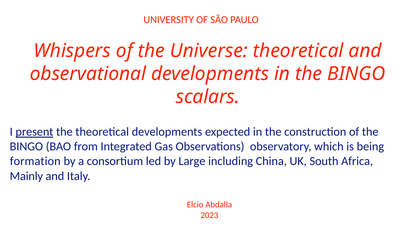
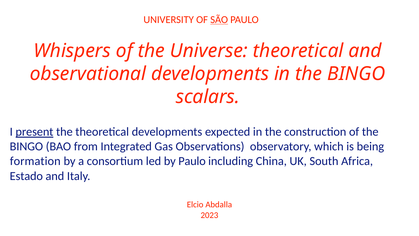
SÃO underline: none -> present
by Large: Large -> Paulo
Mainly: Mainly -> Estado
